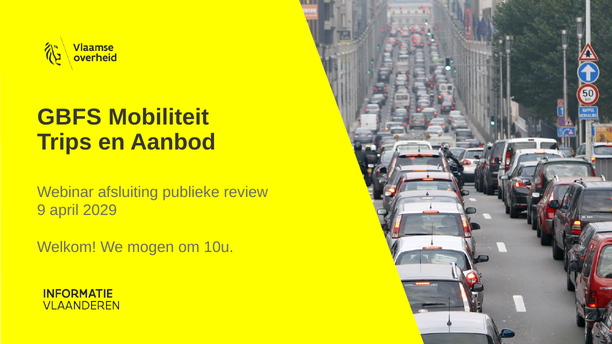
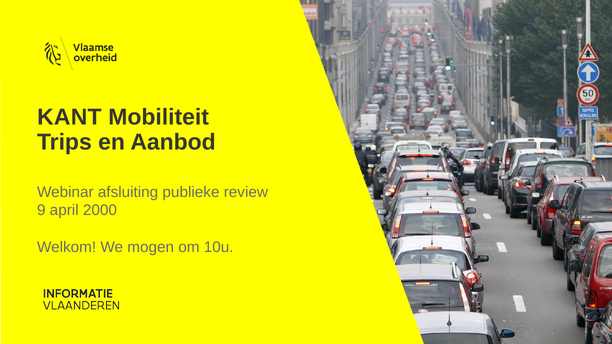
GBFS: GBFS -> KANT
2029: 2029 -> 2000
